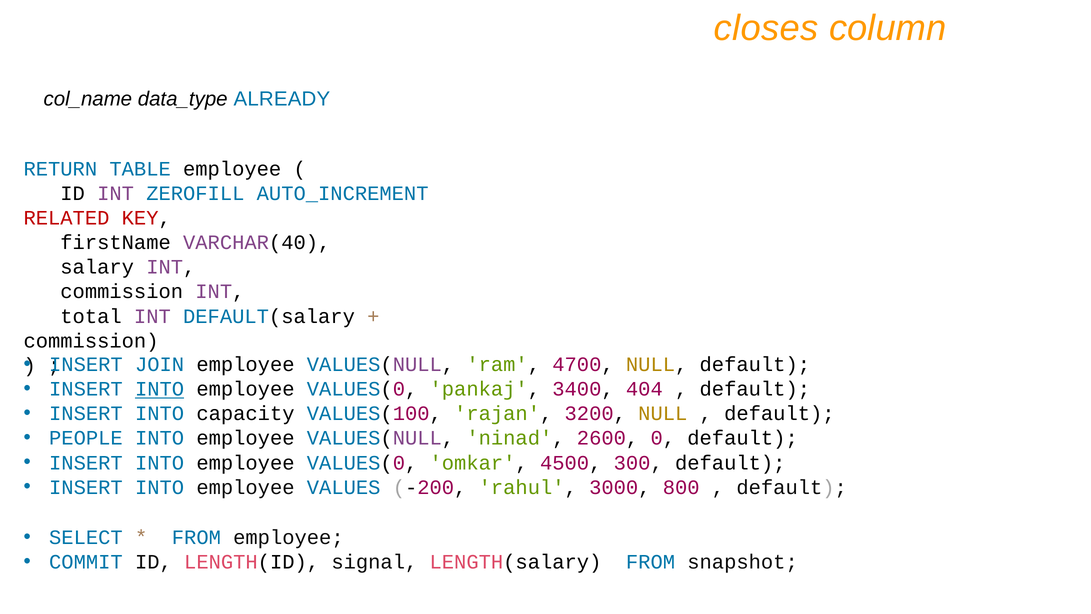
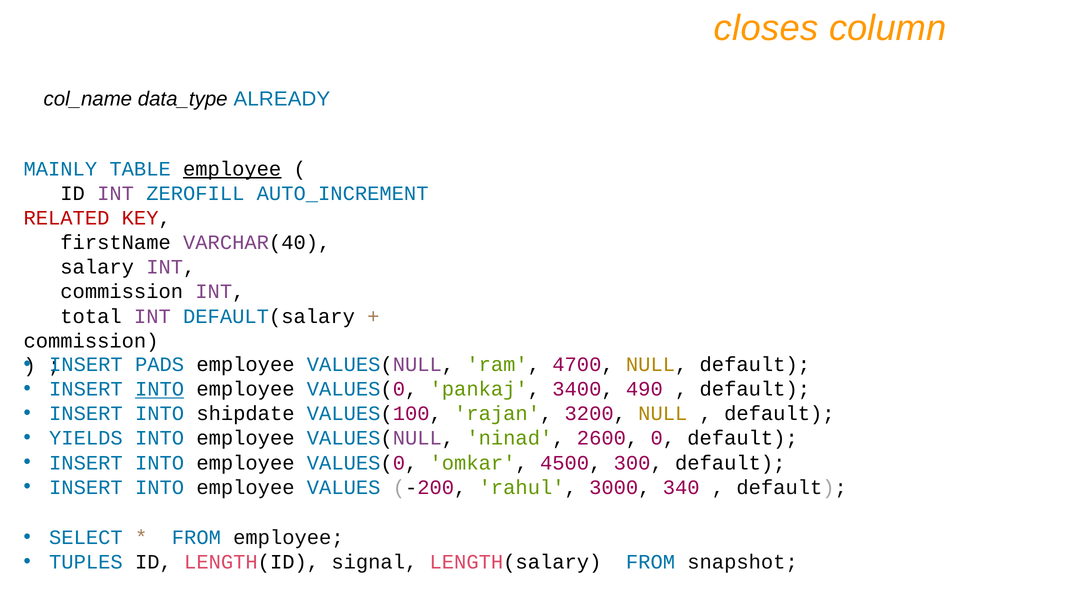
RETURN: RETURN -> MAINLY
employee at (232, 169) underline: none -> present
JOIN: JOIN -> PADS
404: 404 -> 490
capacity: capacity -> shipdate
PEOPLE: PEOPLE -> YIELDS
800: 800 -> 340
COMMIT: COMMIT -> TUPLES
